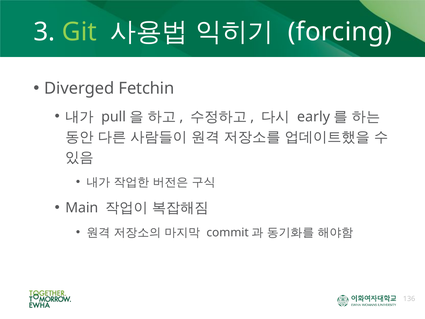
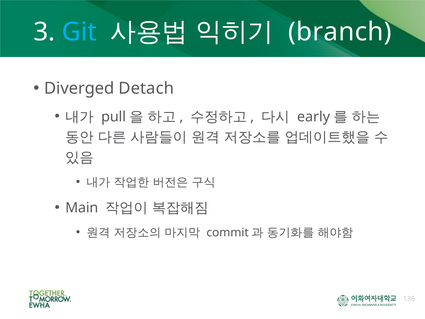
Git colour: light green -> light blue
forcing: forcing -> branch
Fetchin: Fetchin -> Detach
